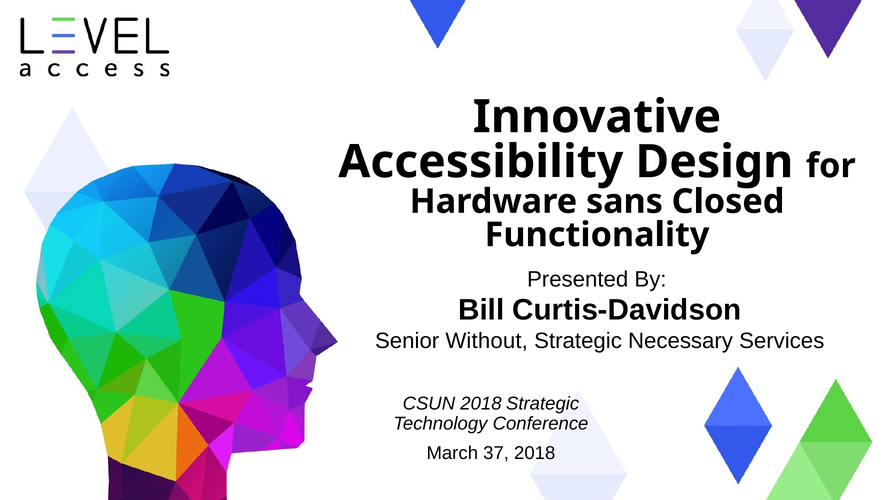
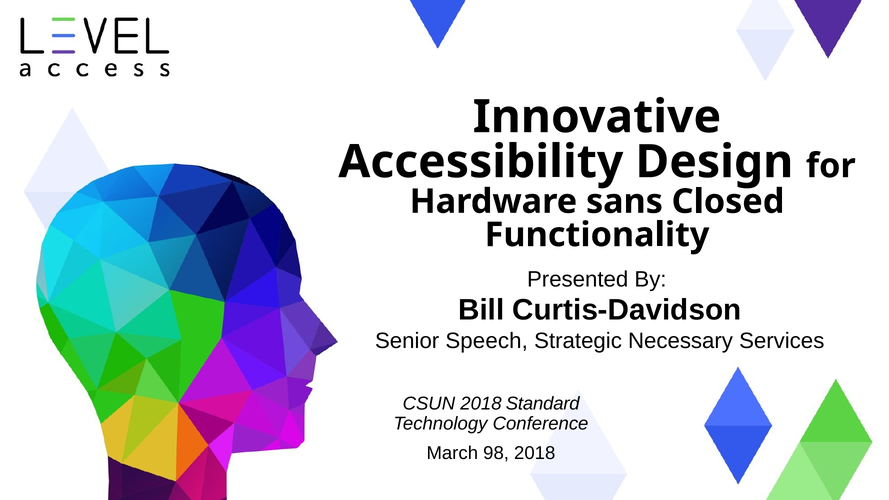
Without: Without -> Speech
2018 Strategic: Strategic -> Standard
37: 37 -> 98
